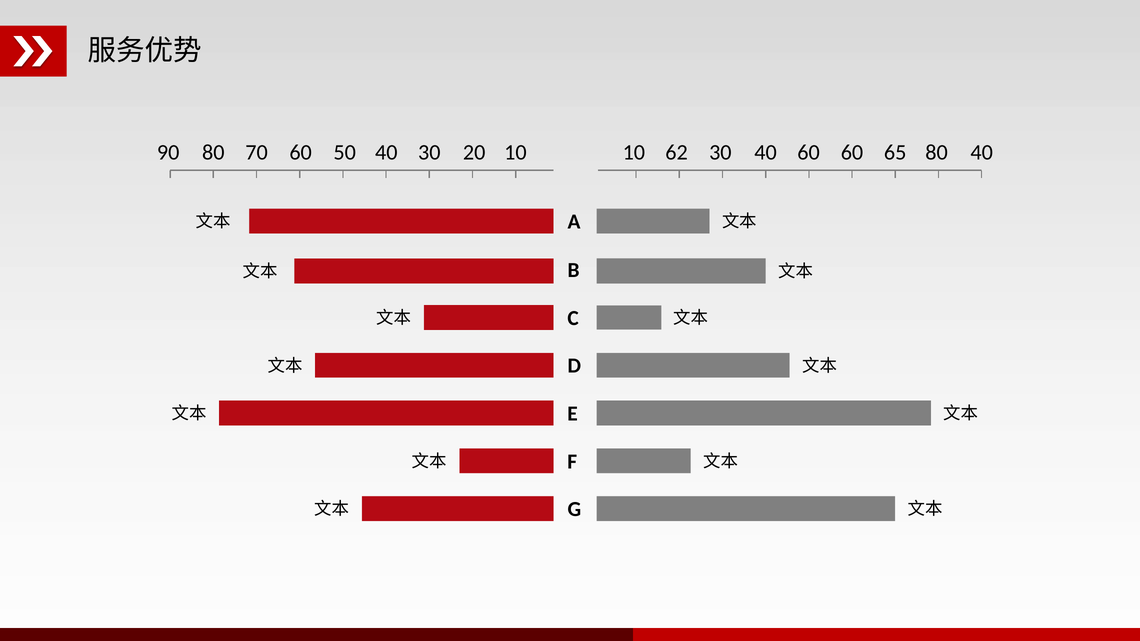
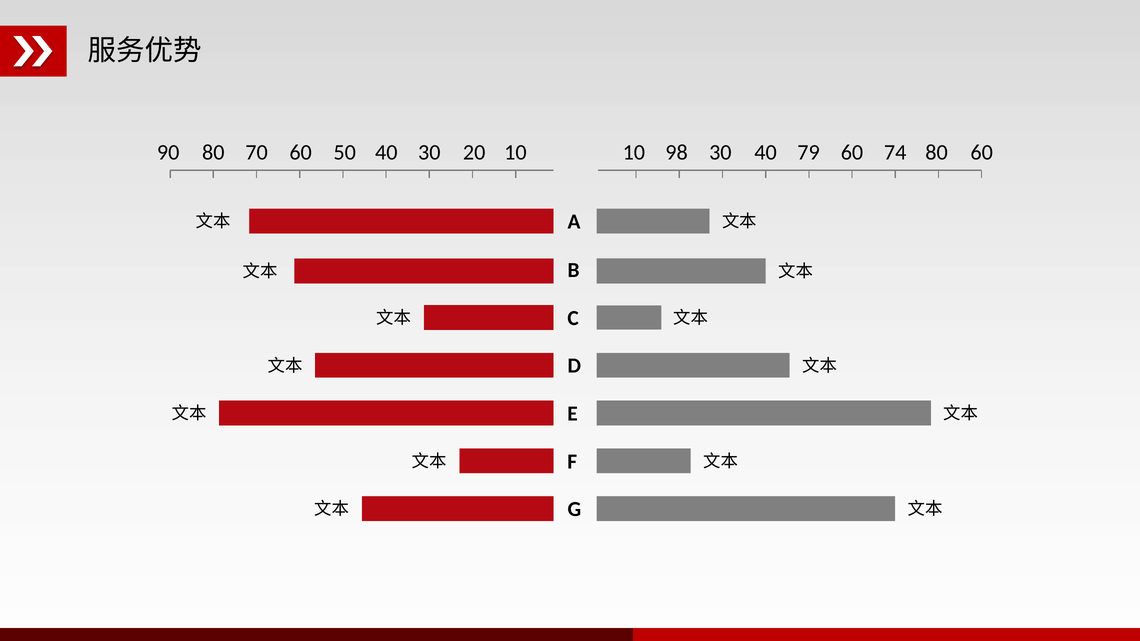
62: 62 -> 98
40 60: 60 -> 79
65: 65 -> 74
80 40: 40 -> 60
